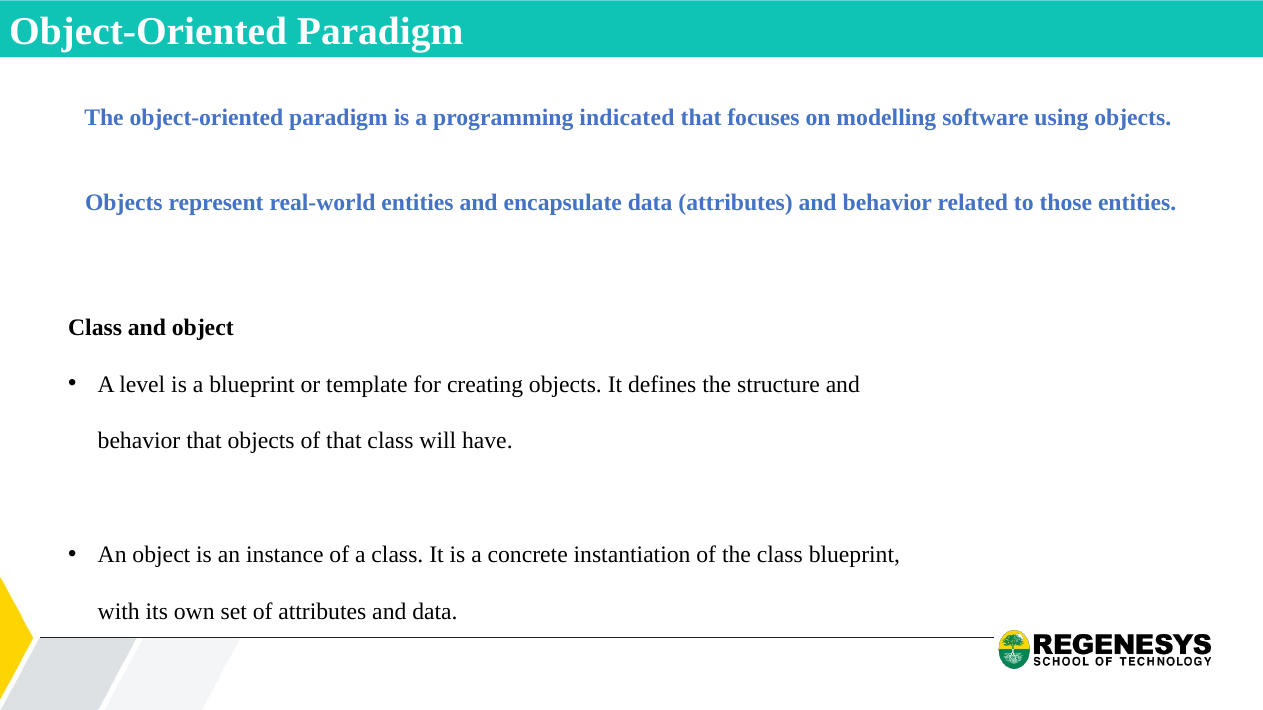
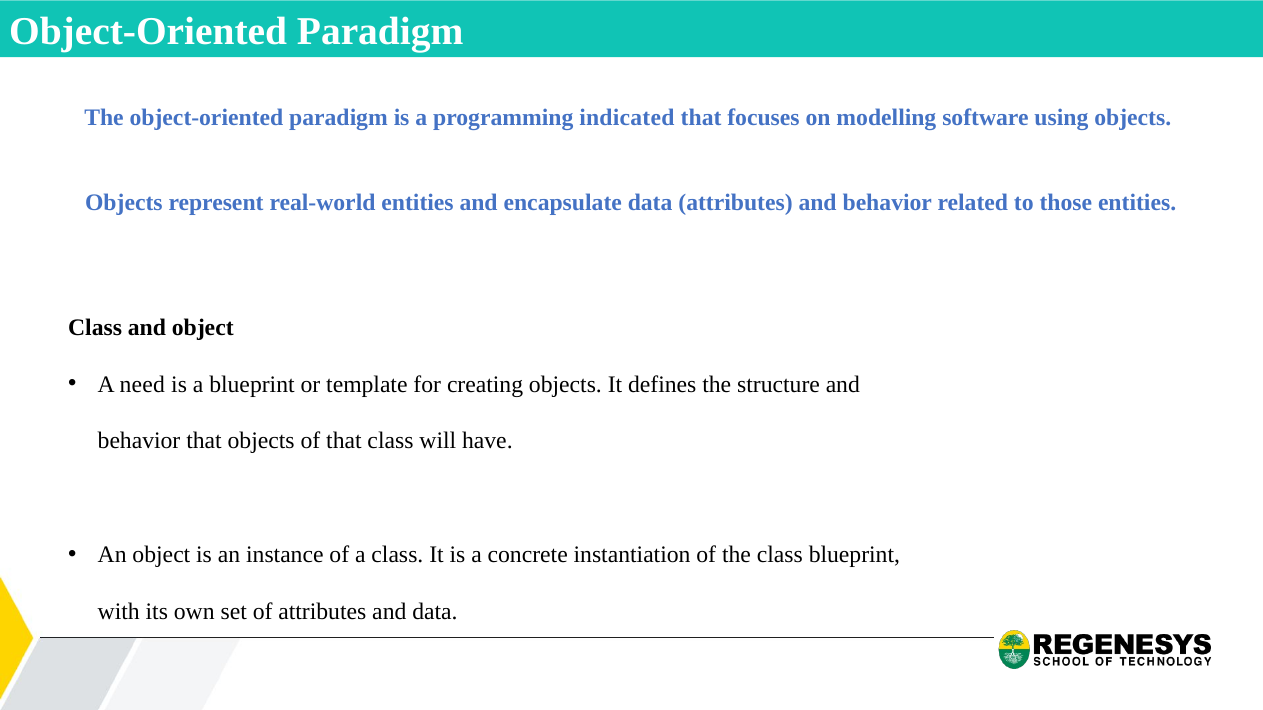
level: level -> need
